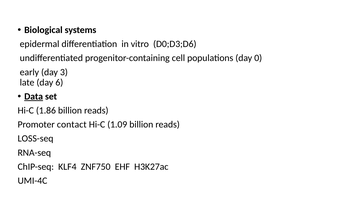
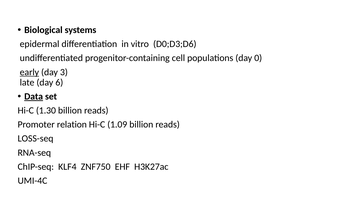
early underline: none -> present
1.86: 1.86 -> 1.30
contact: contact -> relation
